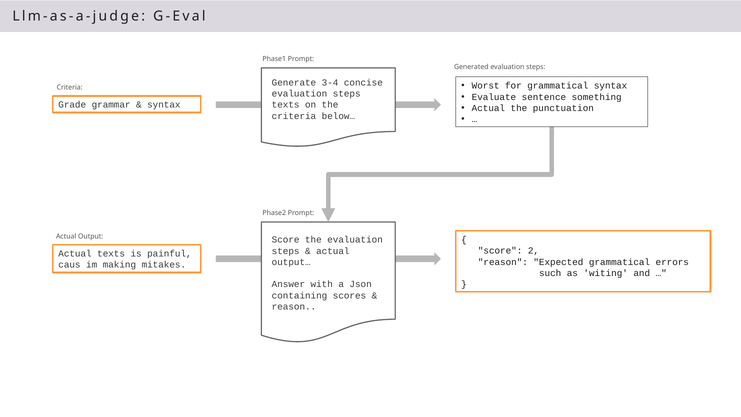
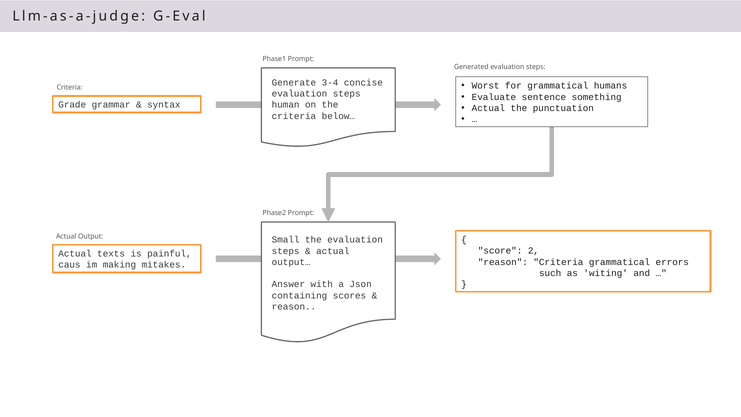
grammatical syntax: syntax -> humans
texts at (286, 105): texts -> human
Score at (286, 240): Score -> Small
reason Expected: Expected -> Criteria
